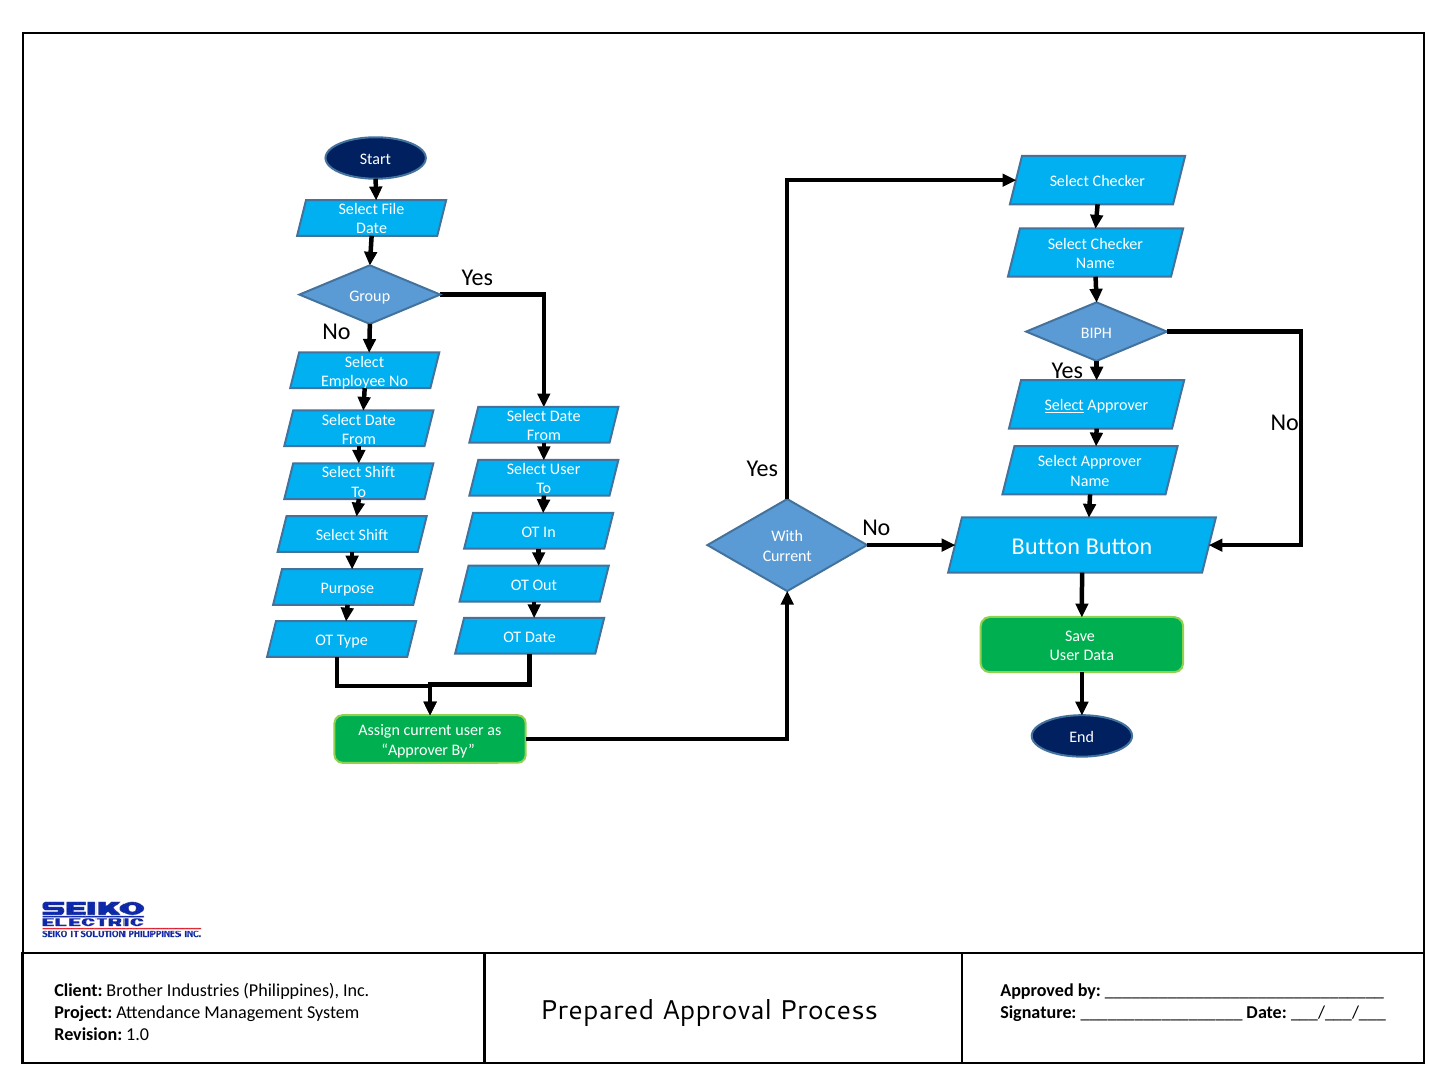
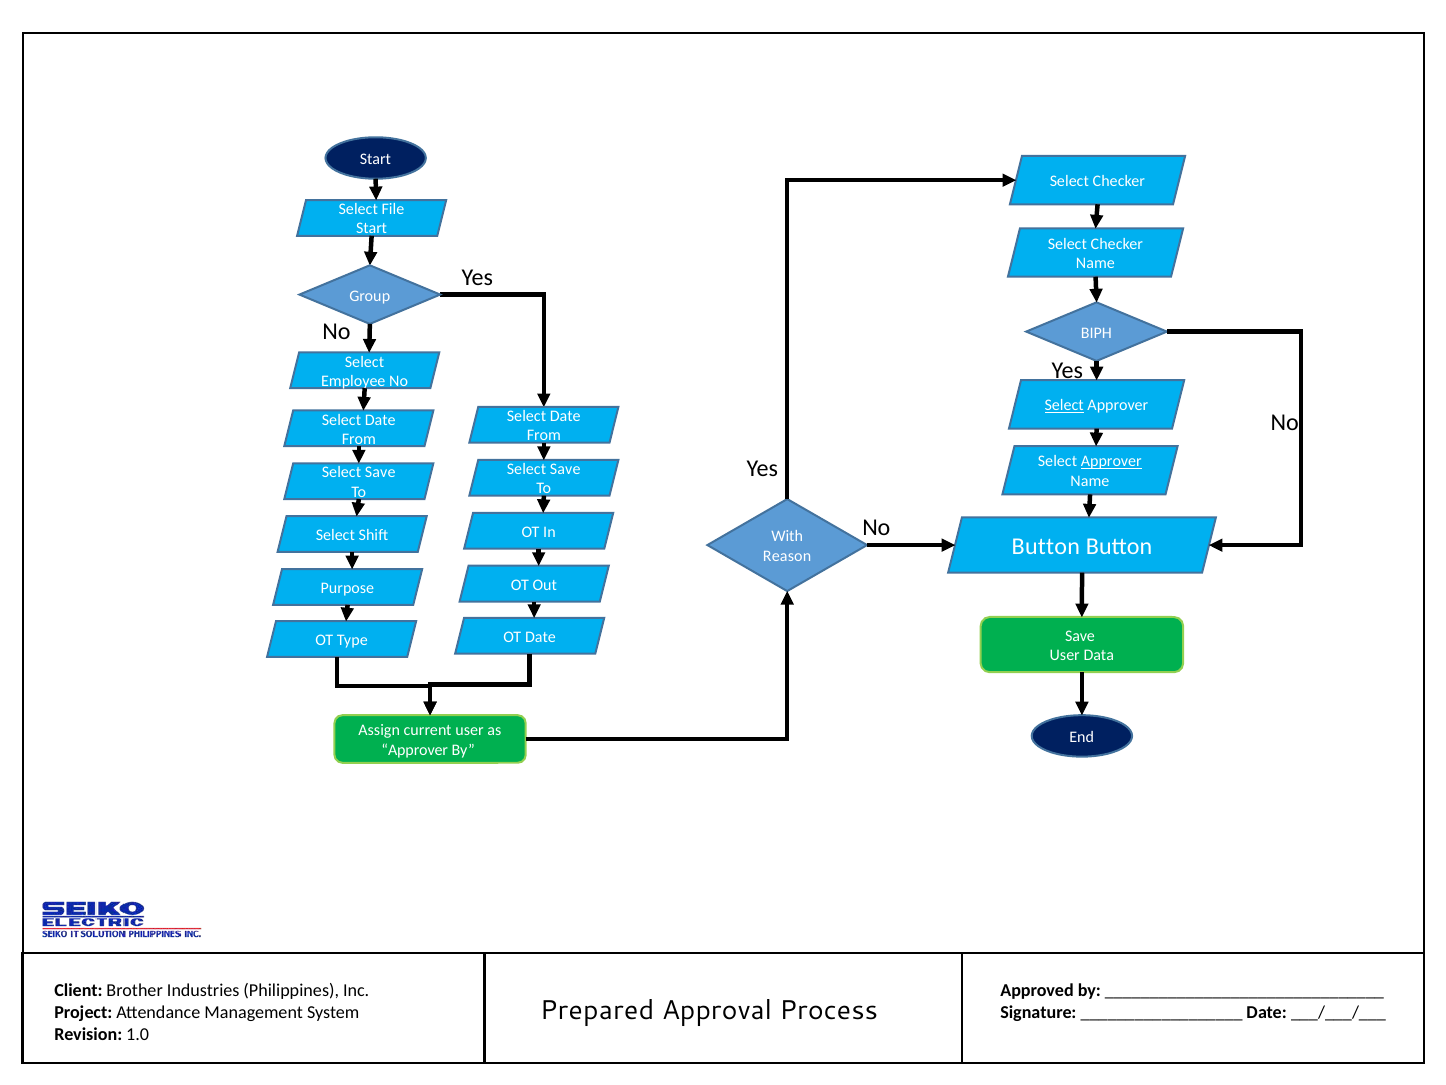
Date at (372, 229): Date -> Start
Approver at (1111, 461) underline: none -> present
User at (565, 469): User -> Save
Shift at (380, 472): Shift -> Save
Current at (787, 556): Current -> Reason
